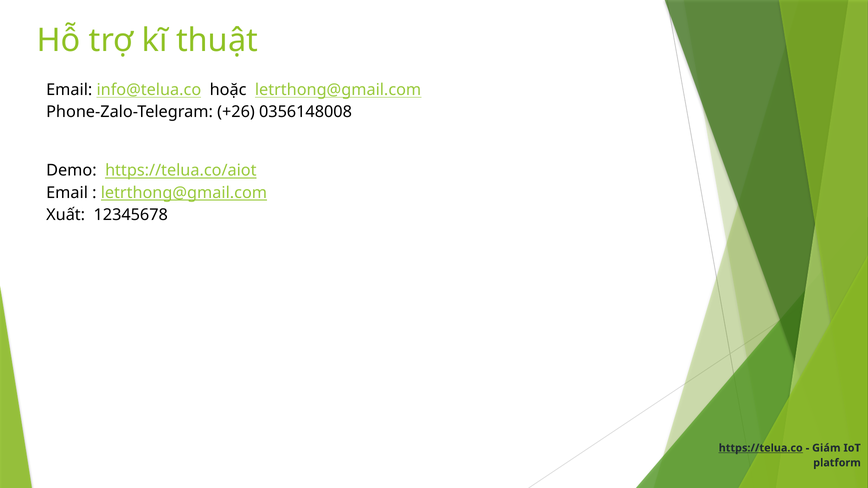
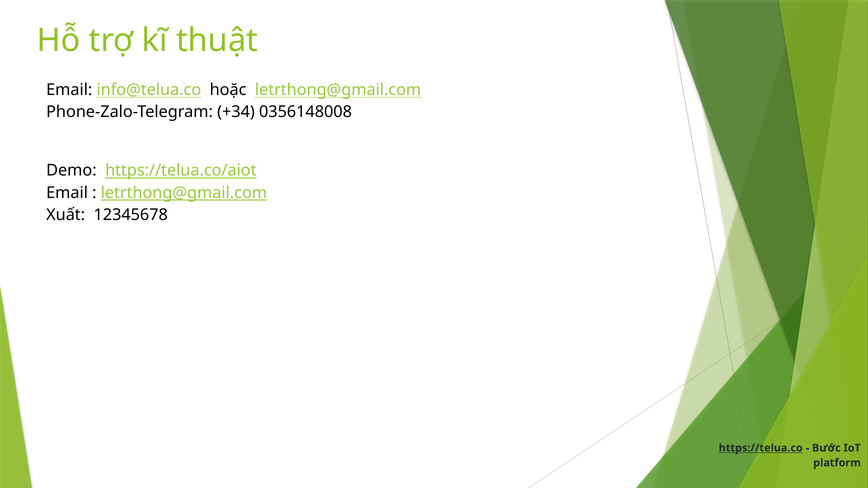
+26: +26 -> +34
Giám: Giám -> Bước
